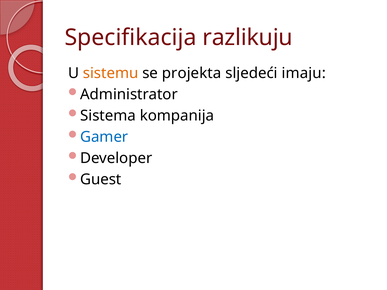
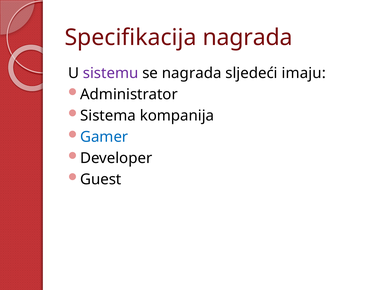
Specifikacija razlikuju: razlikuju -> nagrada
sistemu colour: orange -> purple
se projekta: projekta -> nagrada
